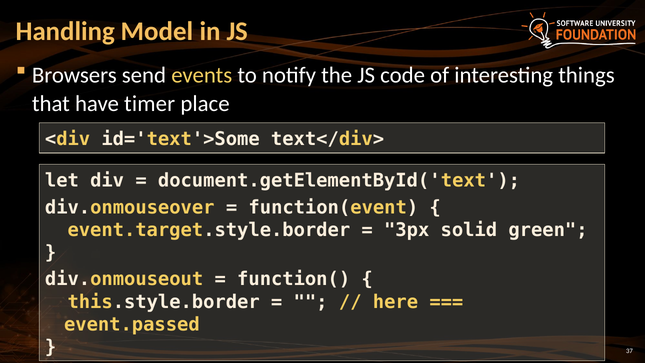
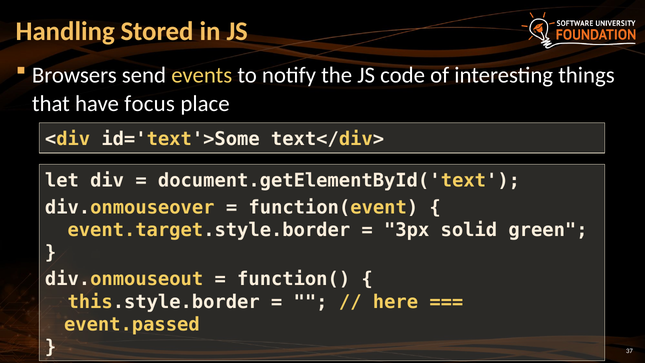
Model: Model -> Stored
timer: timer -> focus
